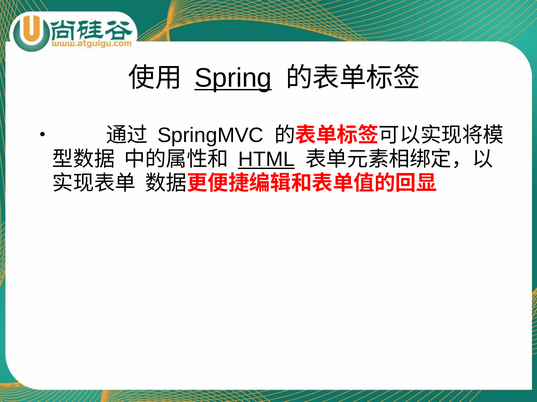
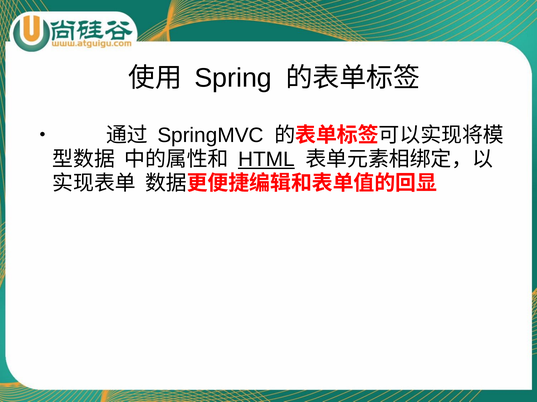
Spring underline: present -> none
